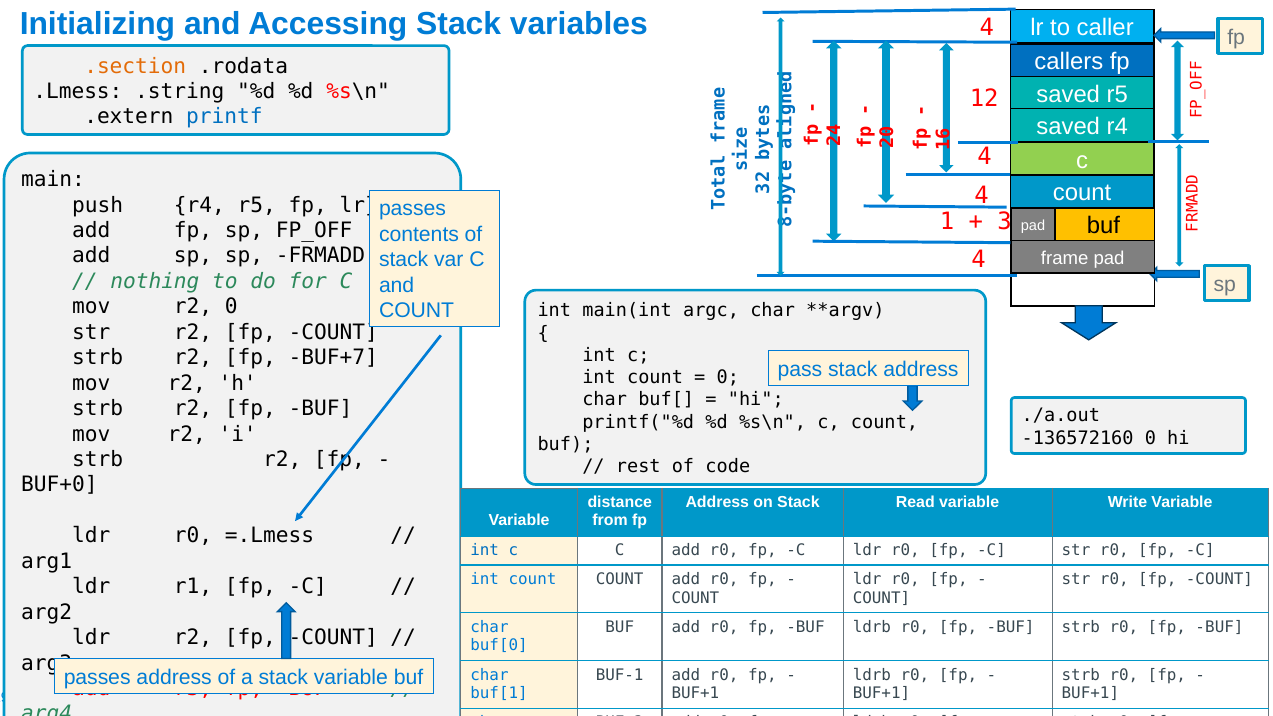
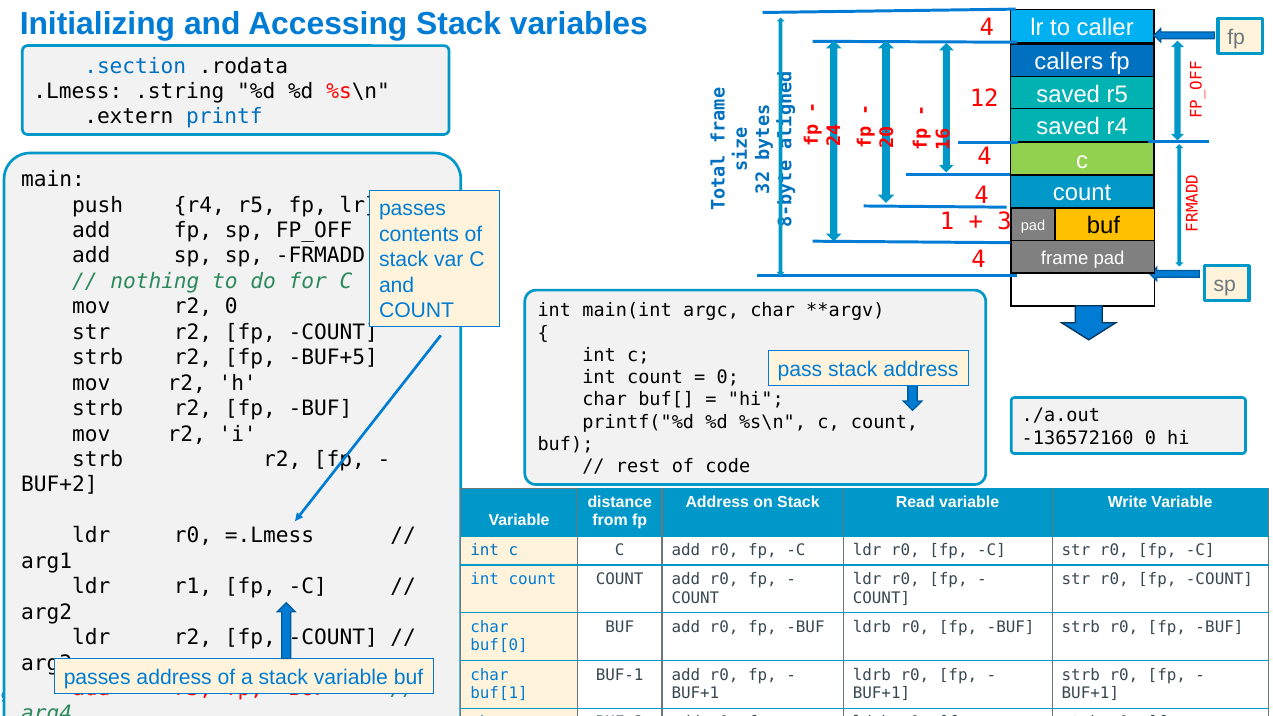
.section colour: orange -> blue
BUF+7: BUF+7 -> BUF+5
BUF+0 at (59, 485): BUF+0 -> BUF+2
